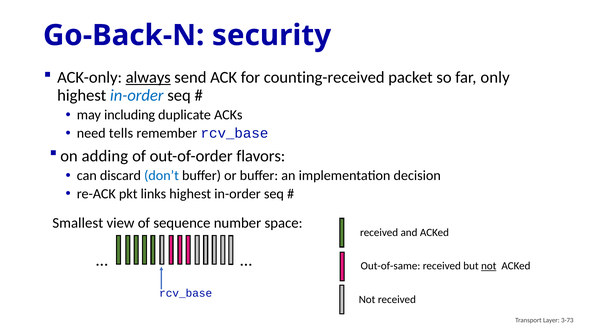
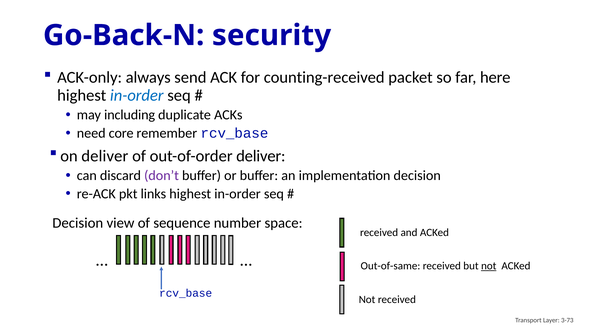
always underline: present -> none
only: only -> here
tells: tells -> core
on adding: adding -> deliver
out-of-order flavors: flavors -> deliver
don’t colour: blue -> purple
Smallest at (78, 223): Smallest -> Decision
